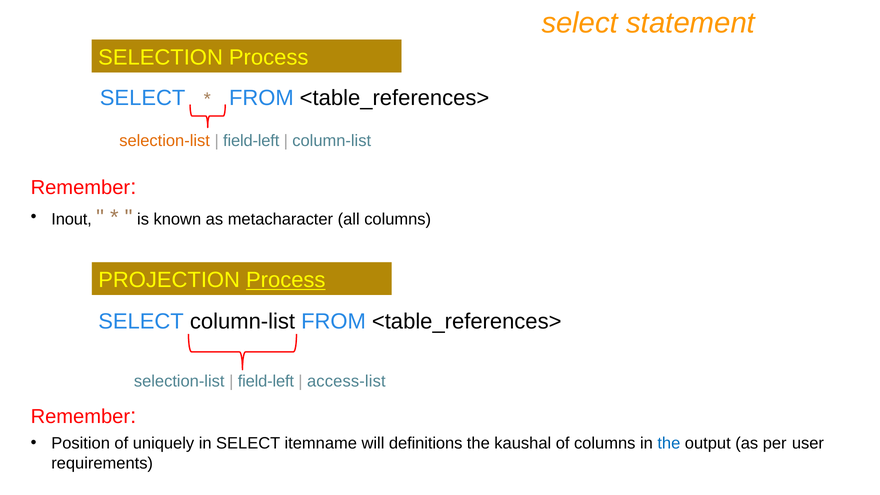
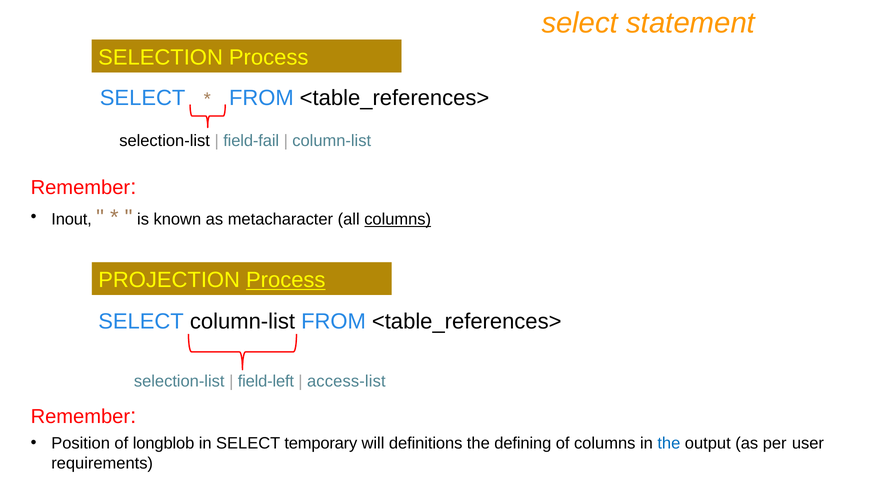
selection-list at (165, 141) colour: orange -> black
field-left at (251, 141): field-left -> field-fail
columns at (398, 220) underline: none -> present
uniquely: uniquely -> longblob
itemname: itemname -> temporary
kaushal: kaushal -> defining
